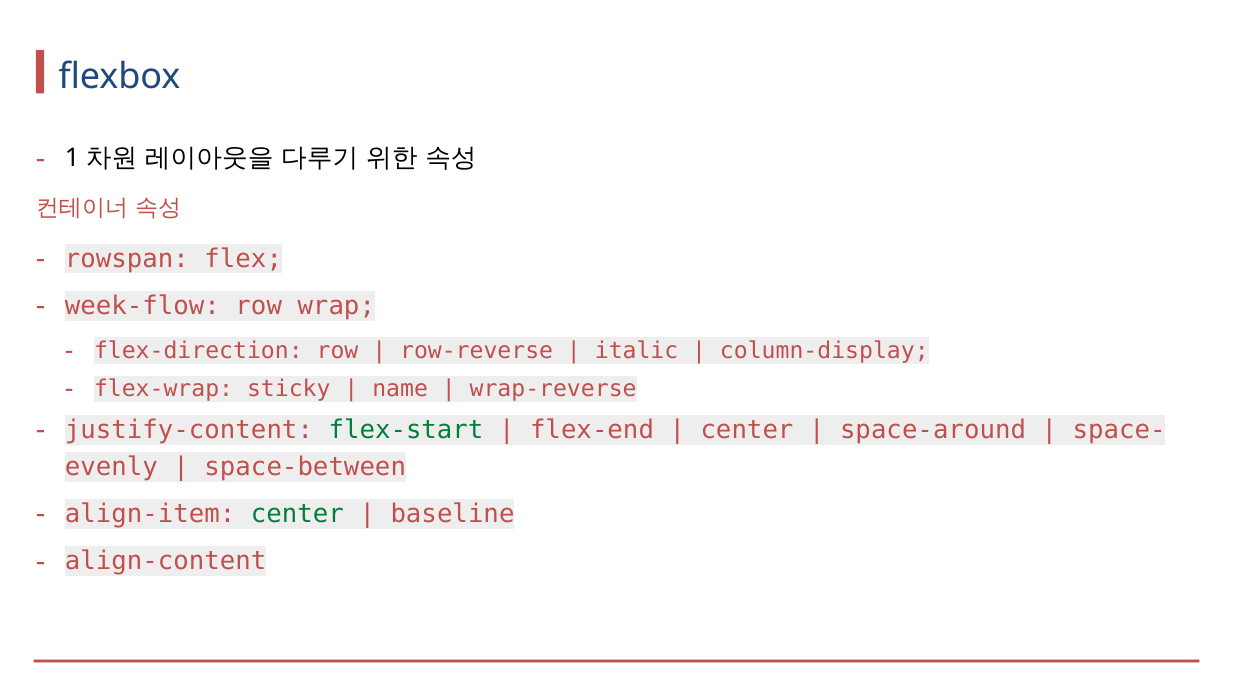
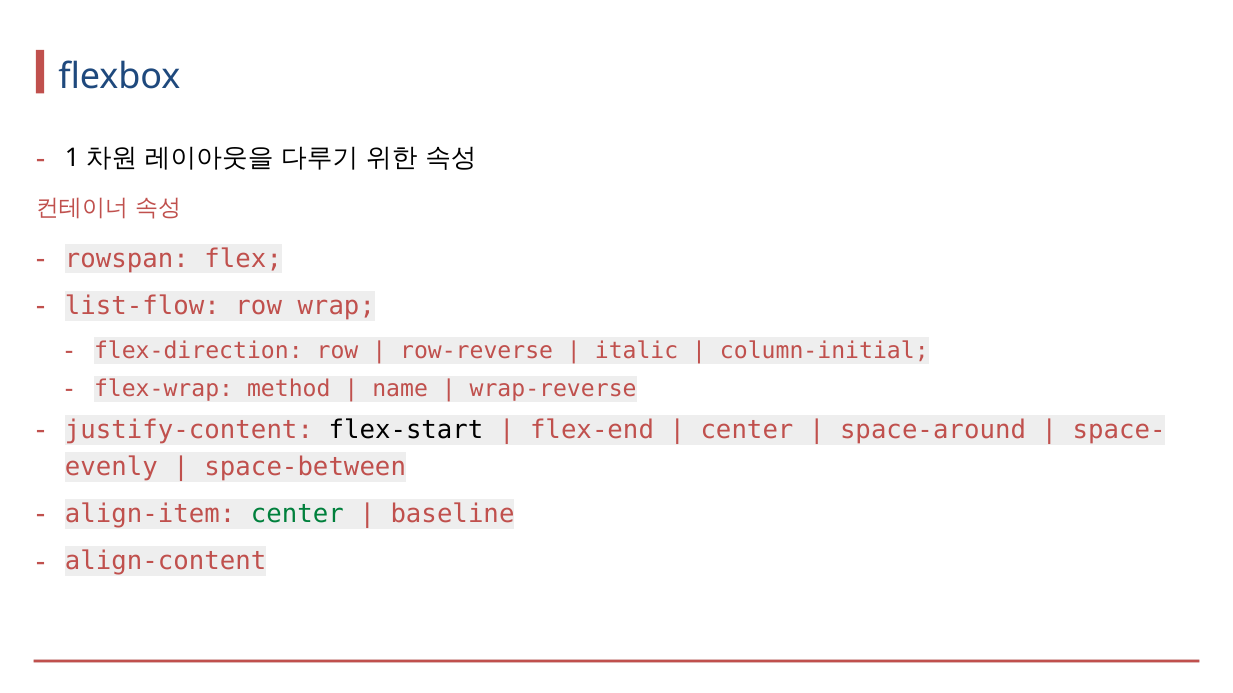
week-flow: week-flow -> list-flow
column-display: column-display -> column-initial
sticky: sticky -> method
flex-start colour: green -> black
